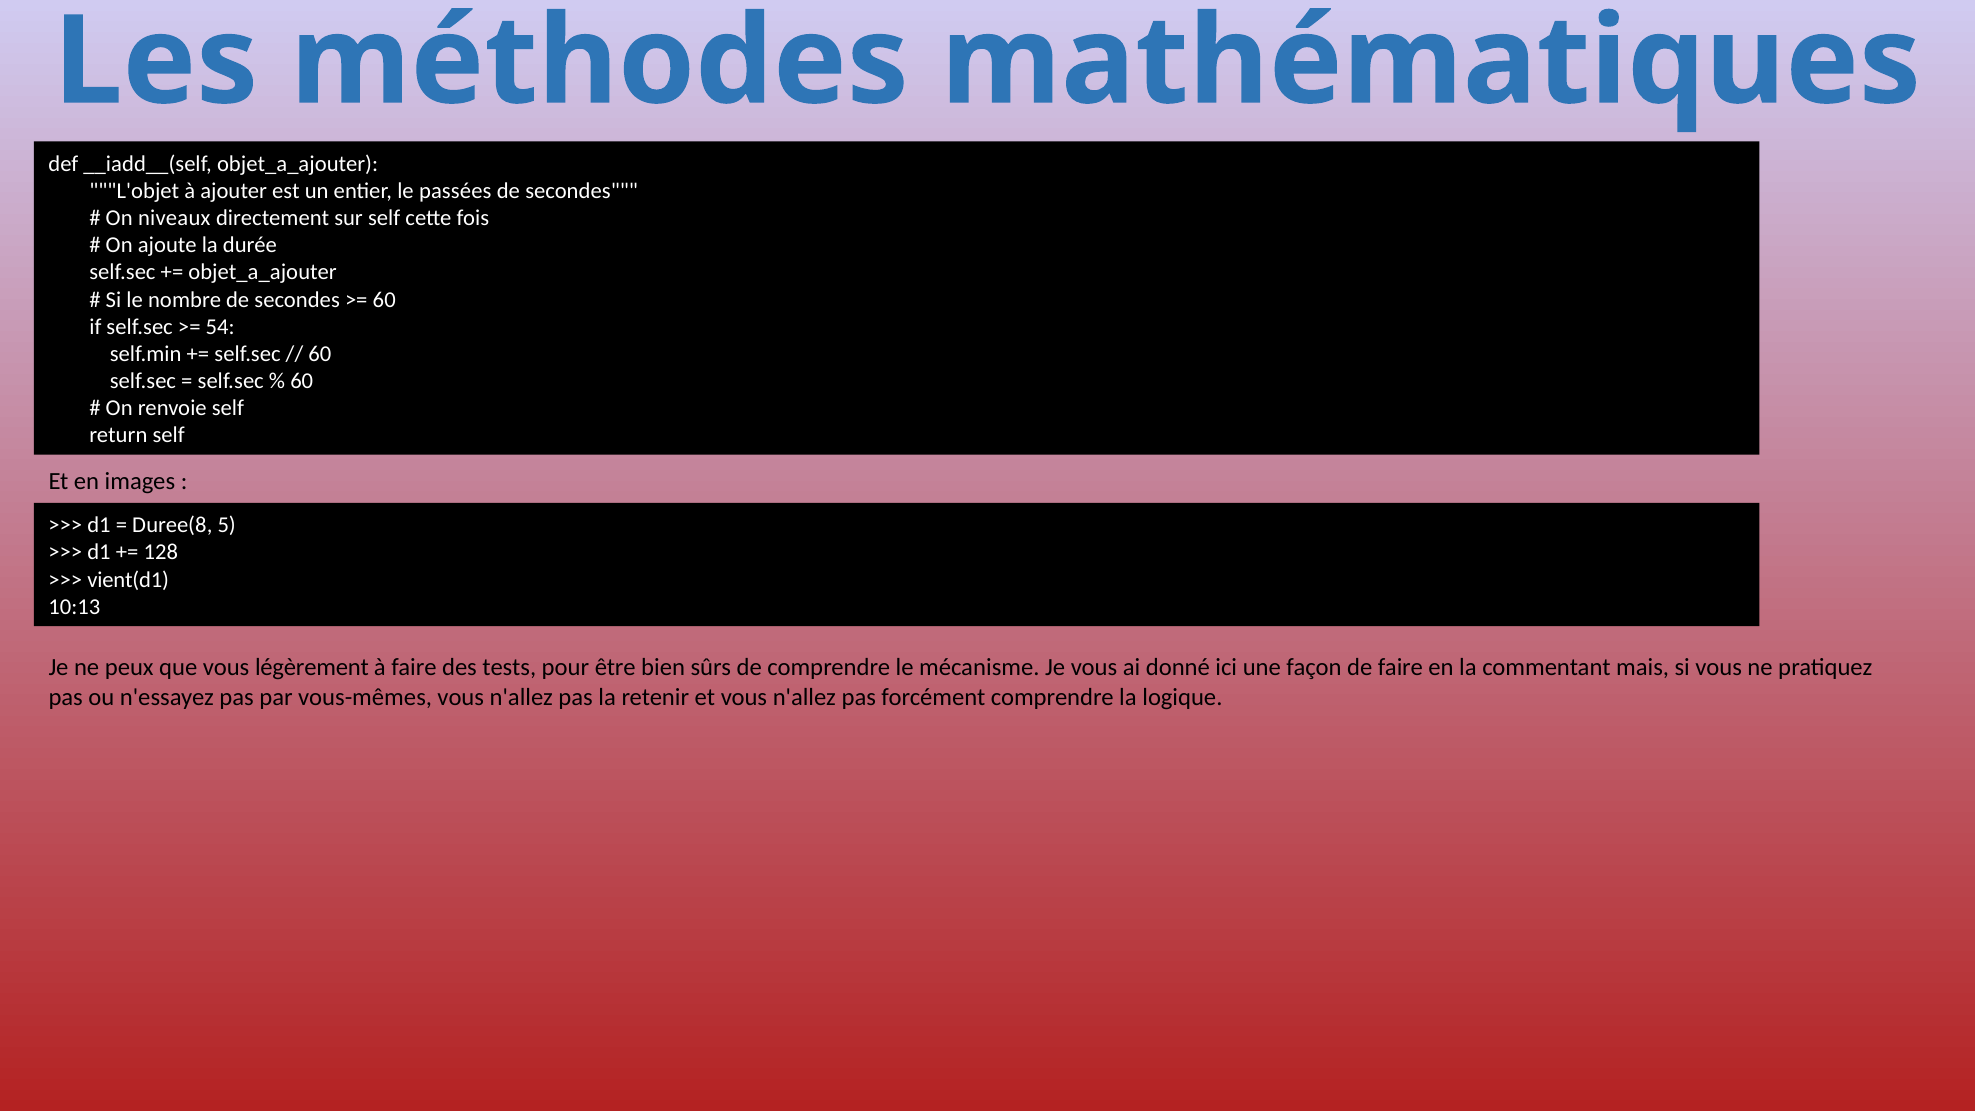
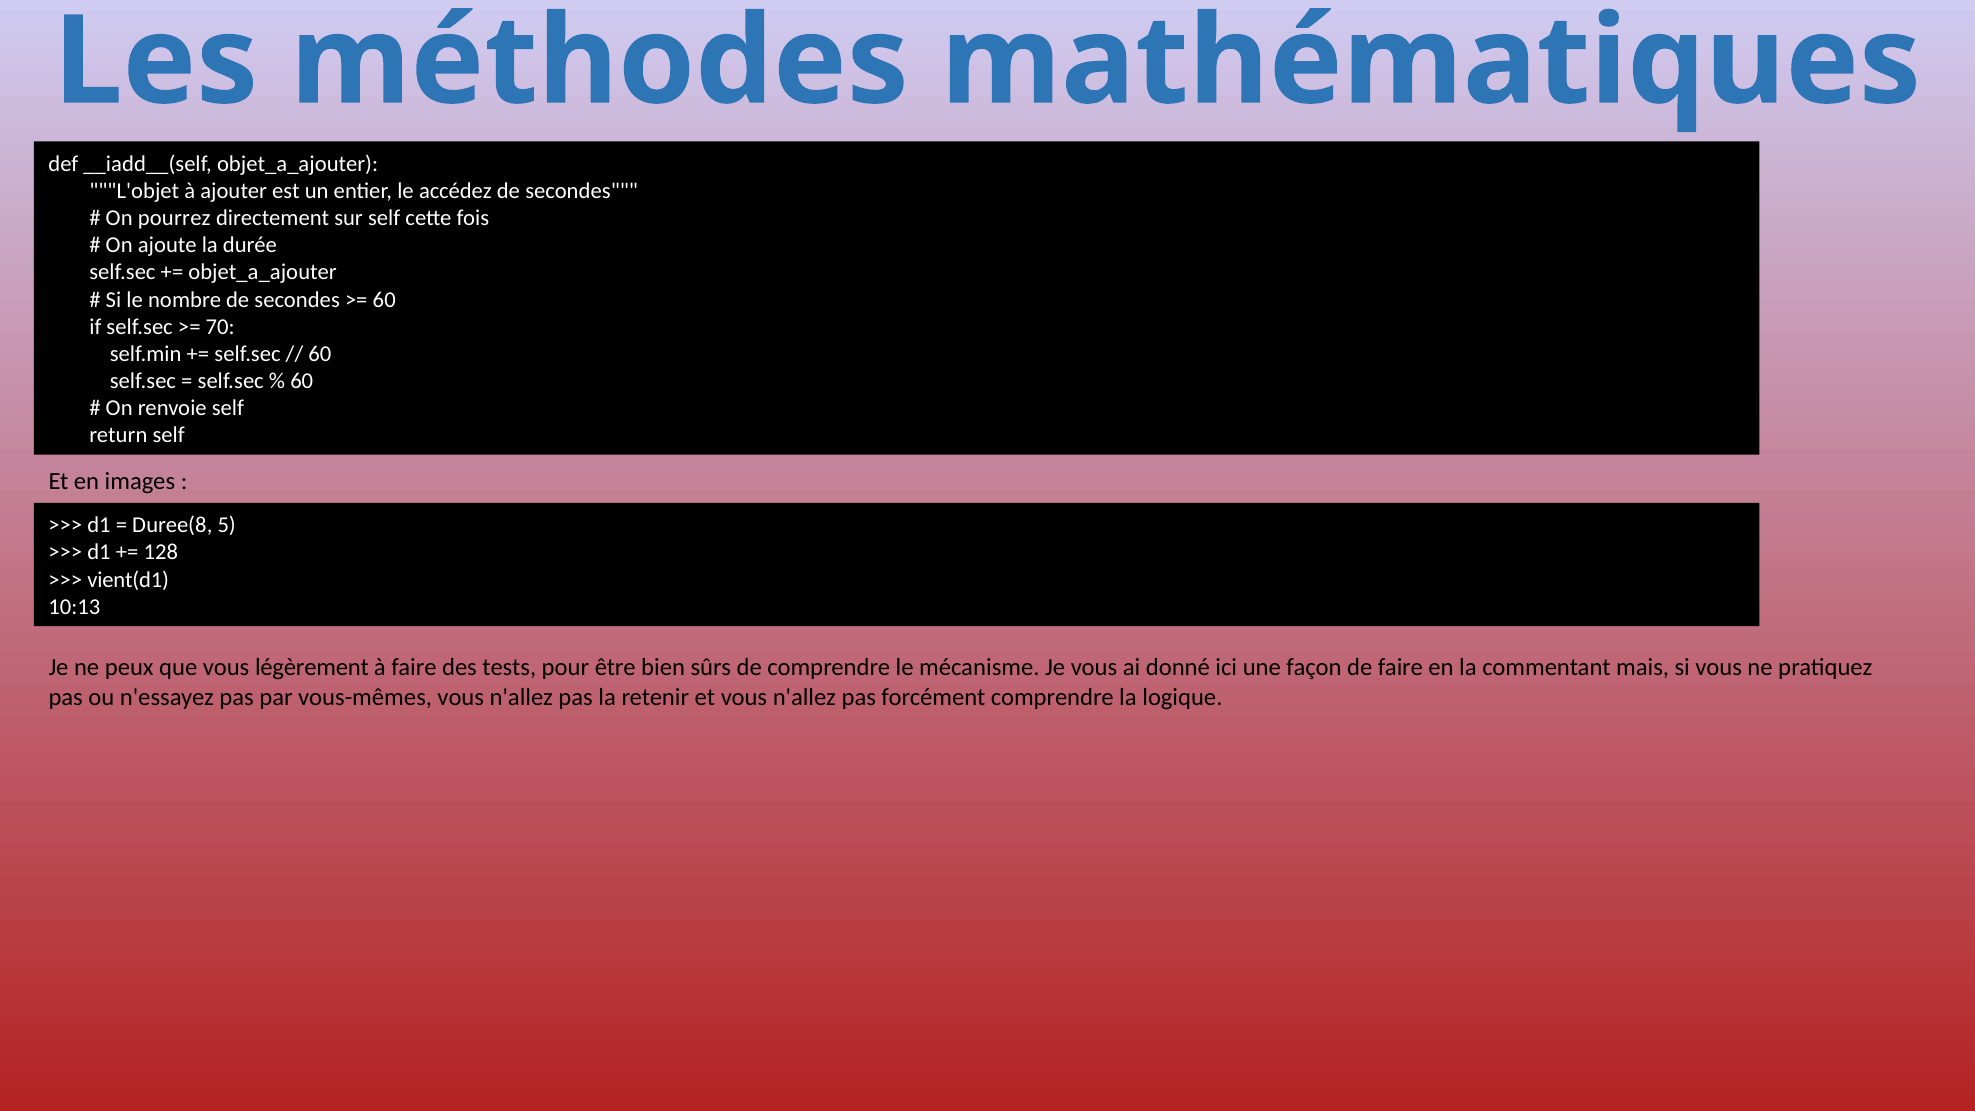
passées: passées -> accédez
niveaux: niveaux -> pourrez
54: 54 -> 70
